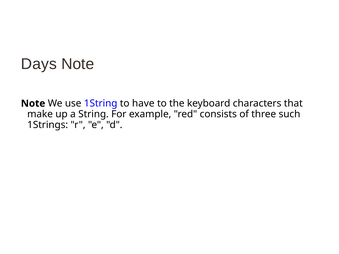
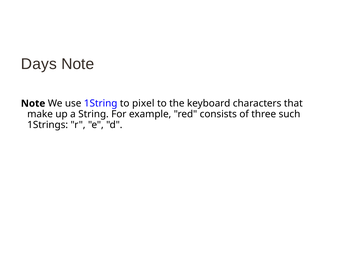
have: have -> pixel
